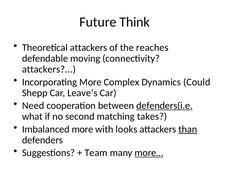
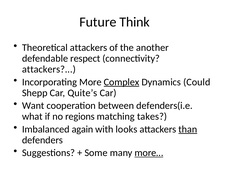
reaches: reaches -> another
moving: moving -> respect
Complex underline: none -> present
Leave’s: Leave’s -> Quite’s
Need: Need -> Want
defenders(i.e underline: present -> none
second: second -> regions
Imbalanced more: more -> again
Team: Team -> Some
